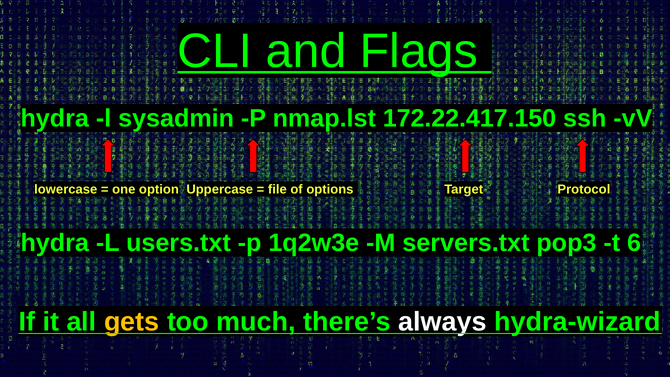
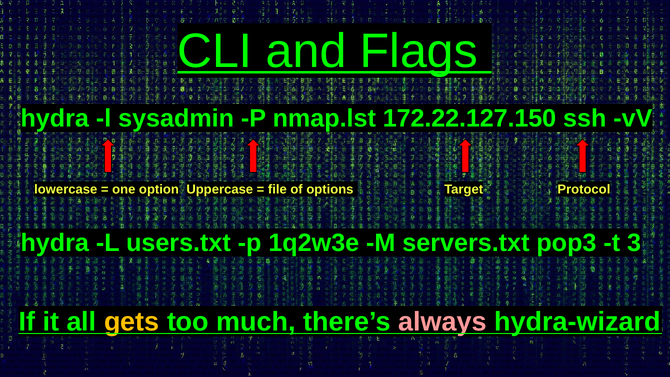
172.22.417.150: 172.22.417.150 -> 172.22.127.150
6: 6 -> 3
always colour: white -> pink
